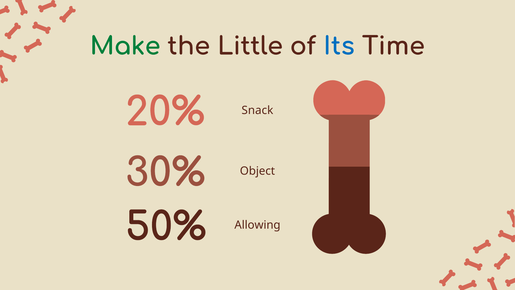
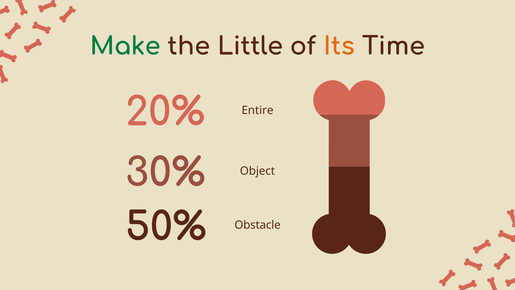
Its colour: blue -> orange
Snack: Snack -> Entire
Allowing: Allowing -> Obstacle
